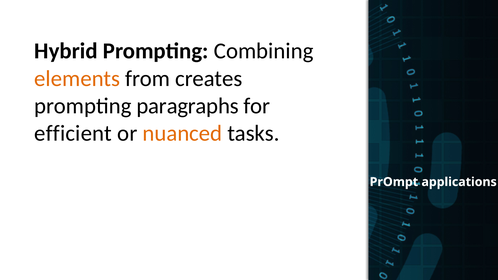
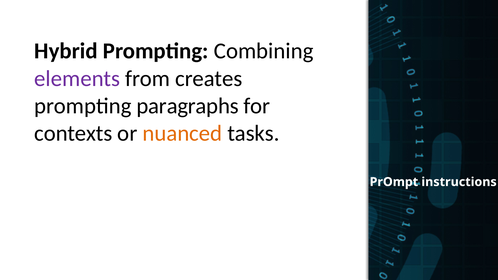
elements colour: orange -> purple
efficient: efficient -> contexts
applications: applications -> instructions
